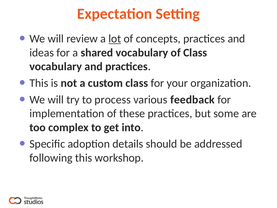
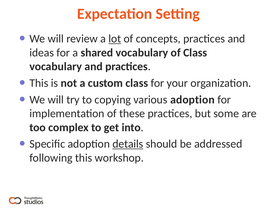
process: process -> copying
various feedback: feedback -> adoption
details underline: none -> present
